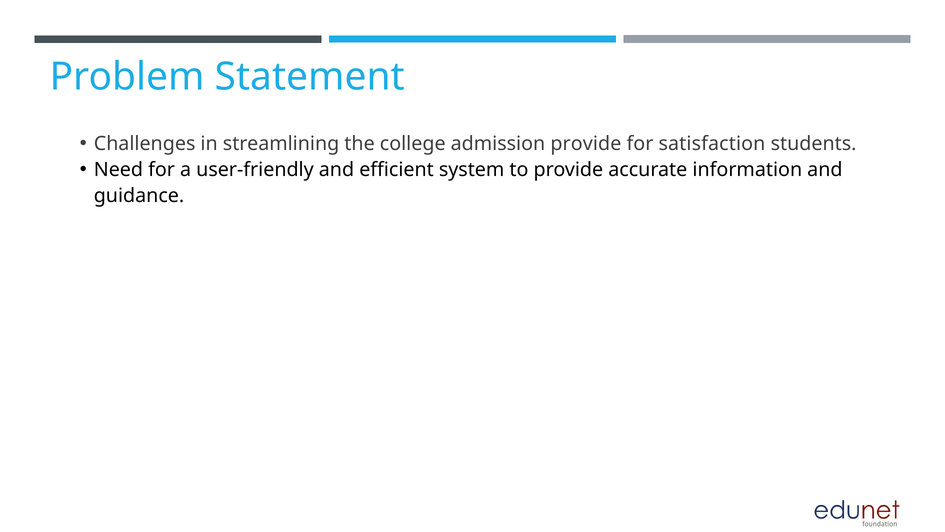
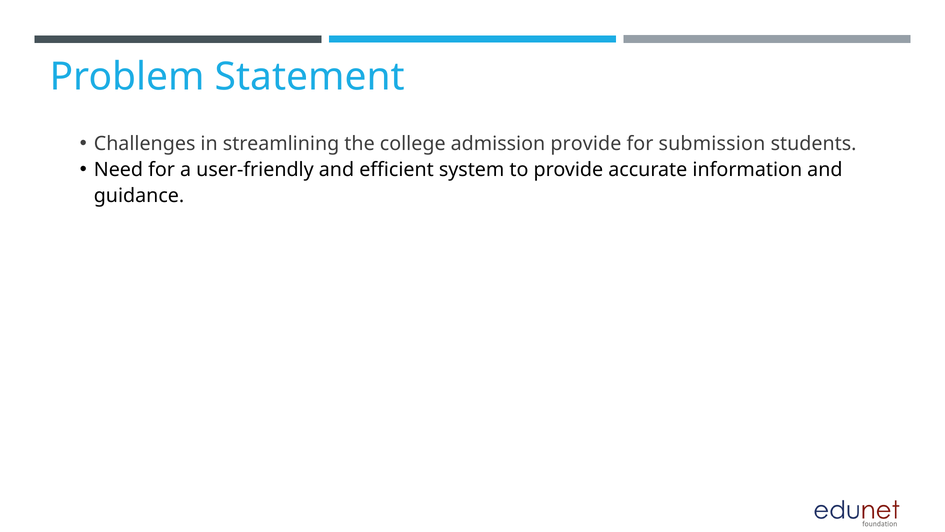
satisfaction: satisfaction -> submission
